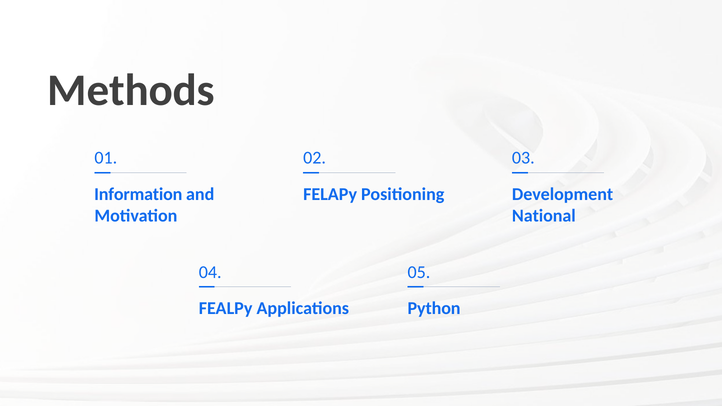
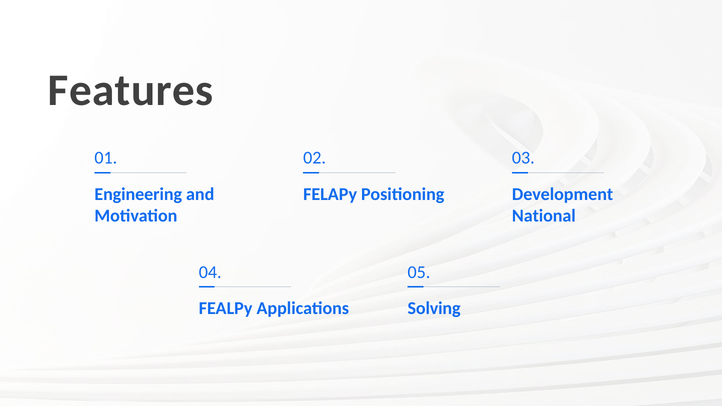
Methods: Methods -> Features
Information: Information -> Engineering
Python: Python -> Solving
